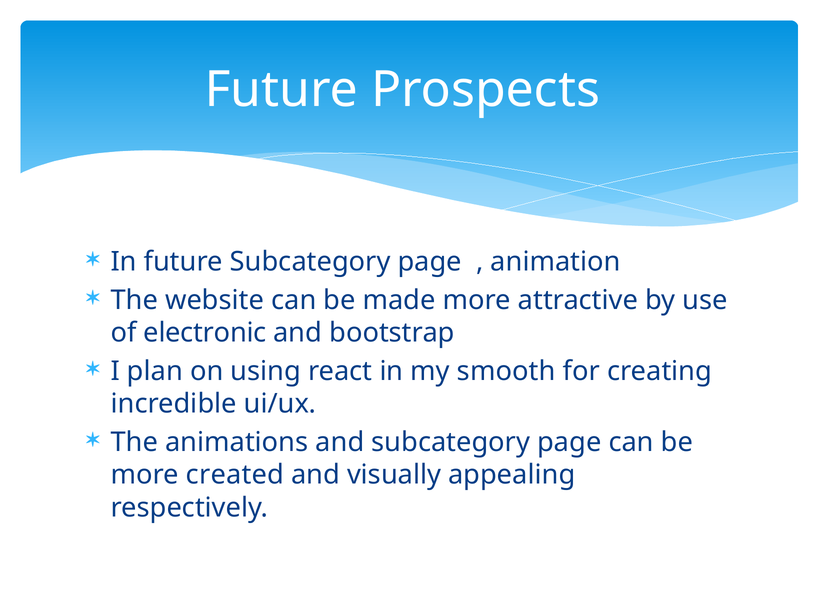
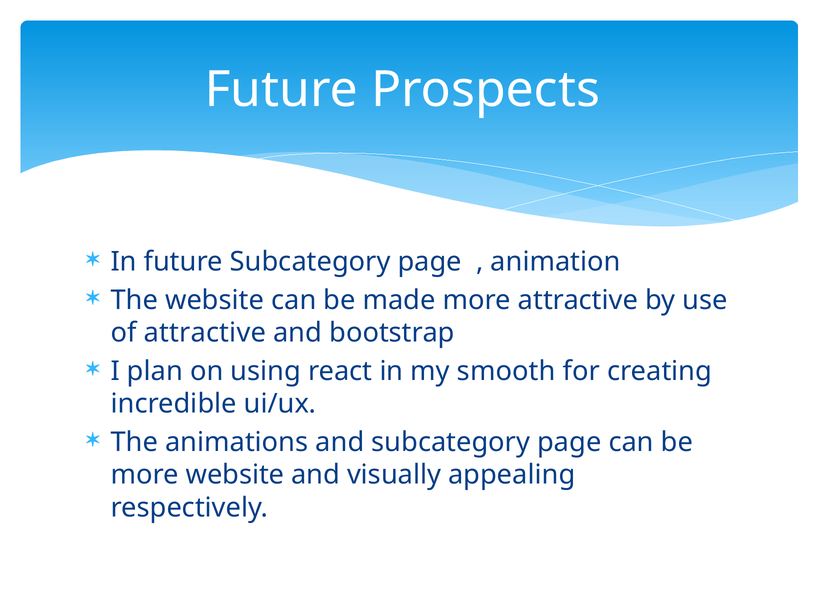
of electronic: electronic -> attractive
more created: created -> website
